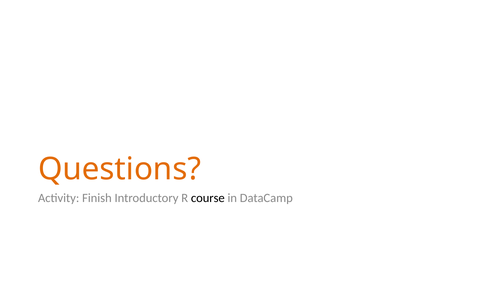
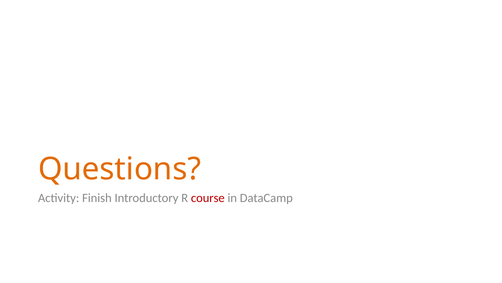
course colour: black -> red
